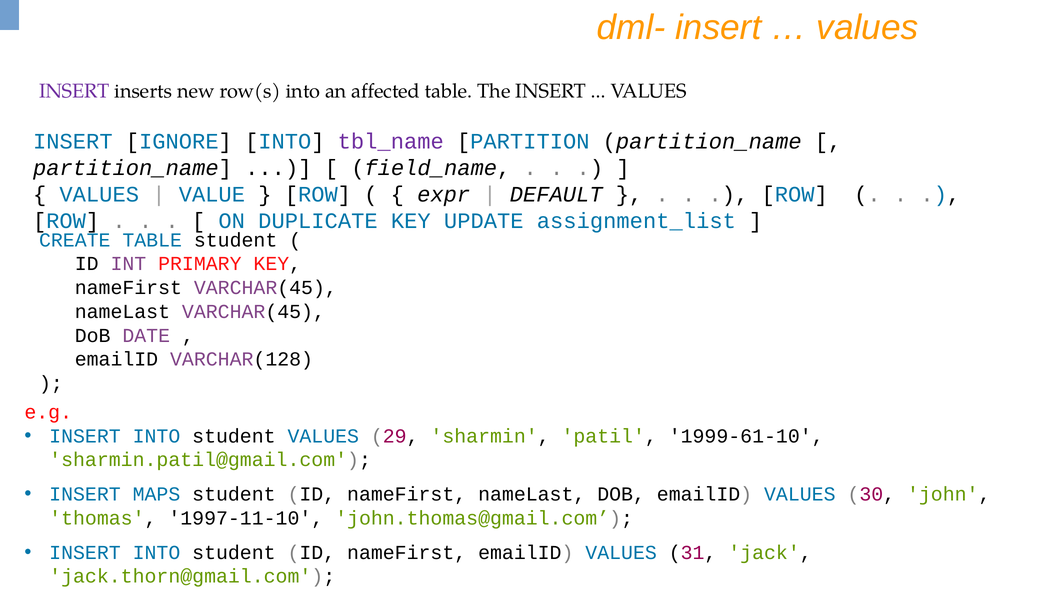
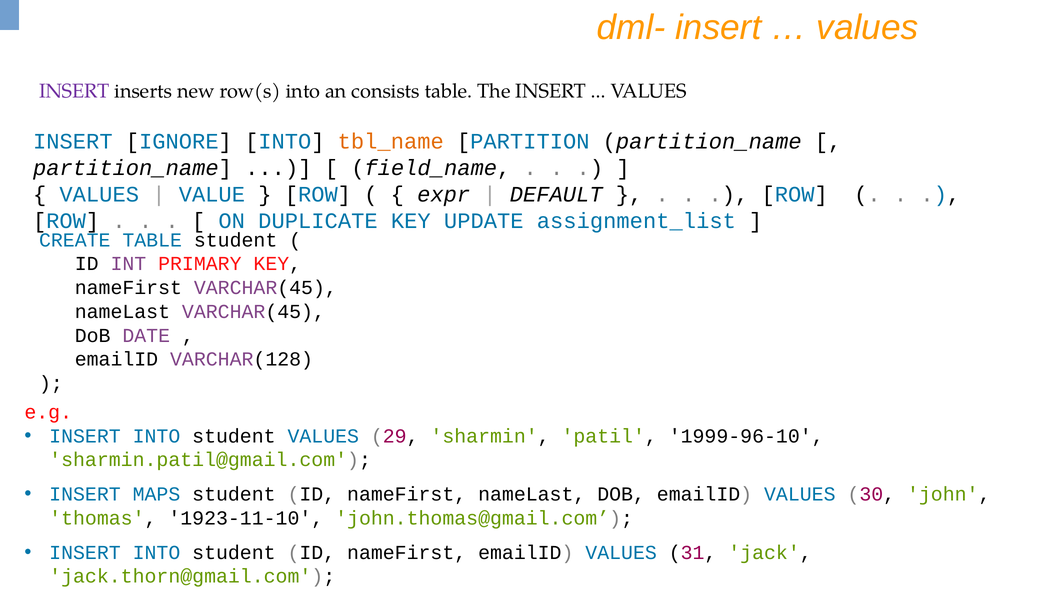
affected: affected -> consists
tbl_name colour: purple -> orange
1999-61-10: 1999-61-10 -> 1999-96-10
1997-11-10: 1997-11-10 -> 1923-11-10
